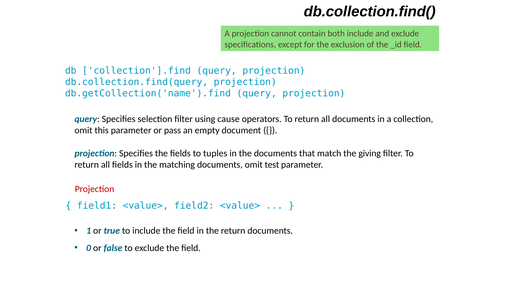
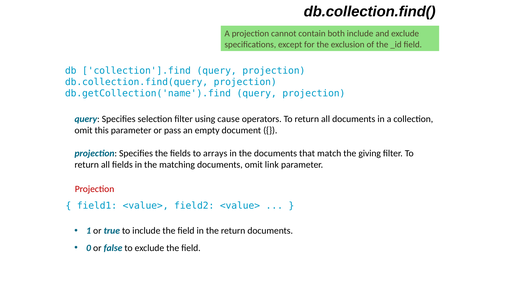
tuples: tuples -> arrays
test: test -> link
